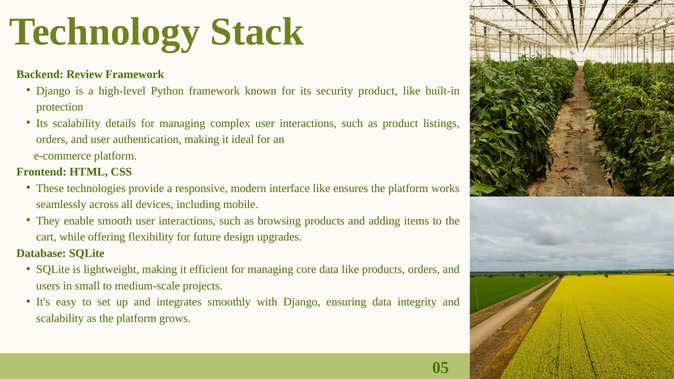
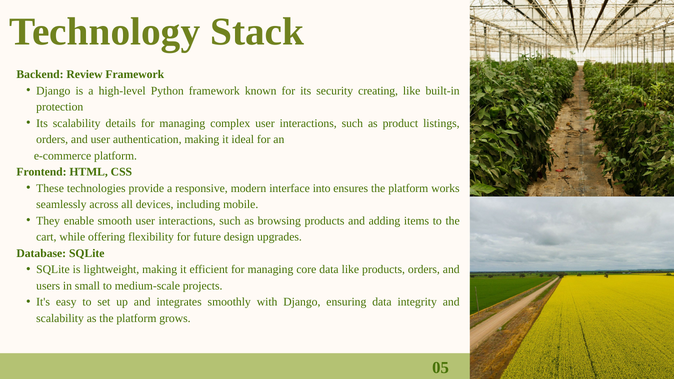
security product: product -> creating
interface like: like -> into
